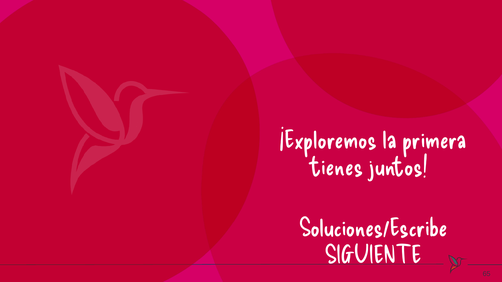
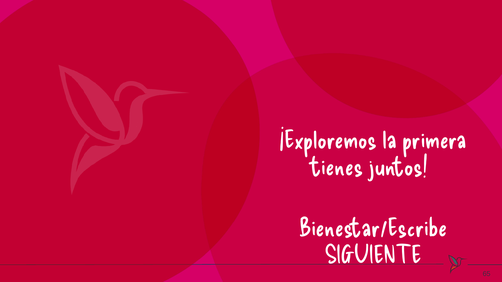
Soluciones/Escribe: Soluciones/Escribe -> Bienestar/Escribe
